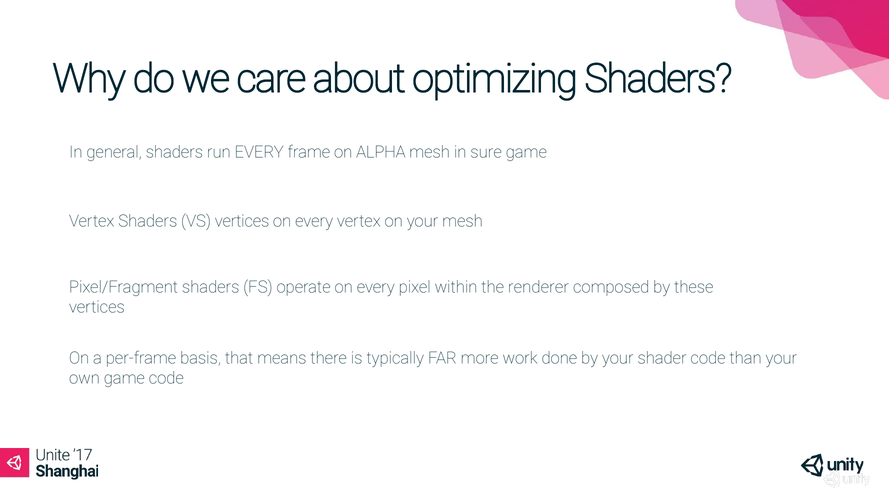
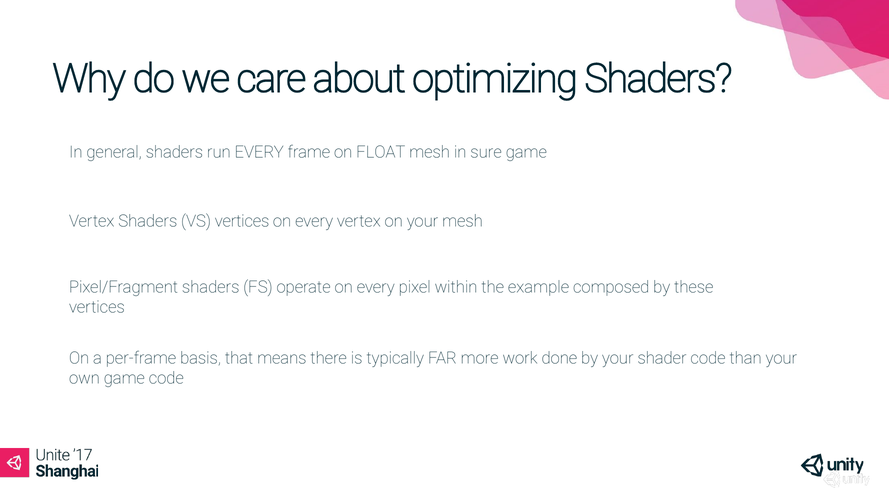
ALPHA: ALPHA -> FLOAT
renderer: renderer -> example
